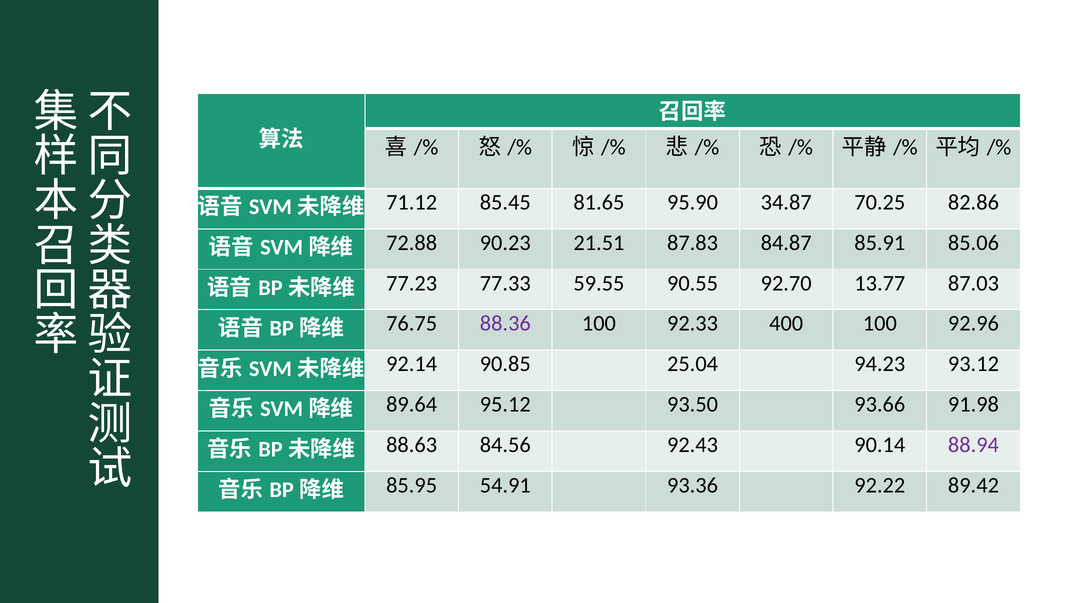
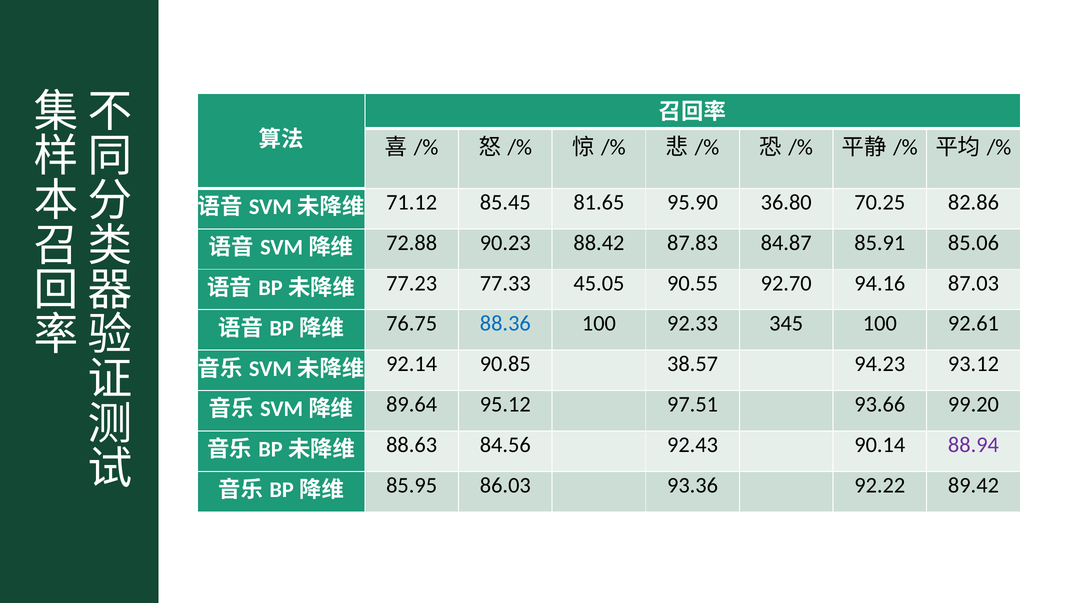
34.87: 34.87 -> 36.80
21.51: 21.51 -> 88.42
59.55: 59.55 -> 45.05
13.77: 13.77 -> 94.16
88.36 colour: purple -> blue
400: 400 -> 345
92.96: 92.96 -> 92.61
25.04: 25.04 -> 38.57
93.50: 93.50 -> 97.51
91.98: 91.98 -> 99.20
54.91: 54.91 -> 86.03
